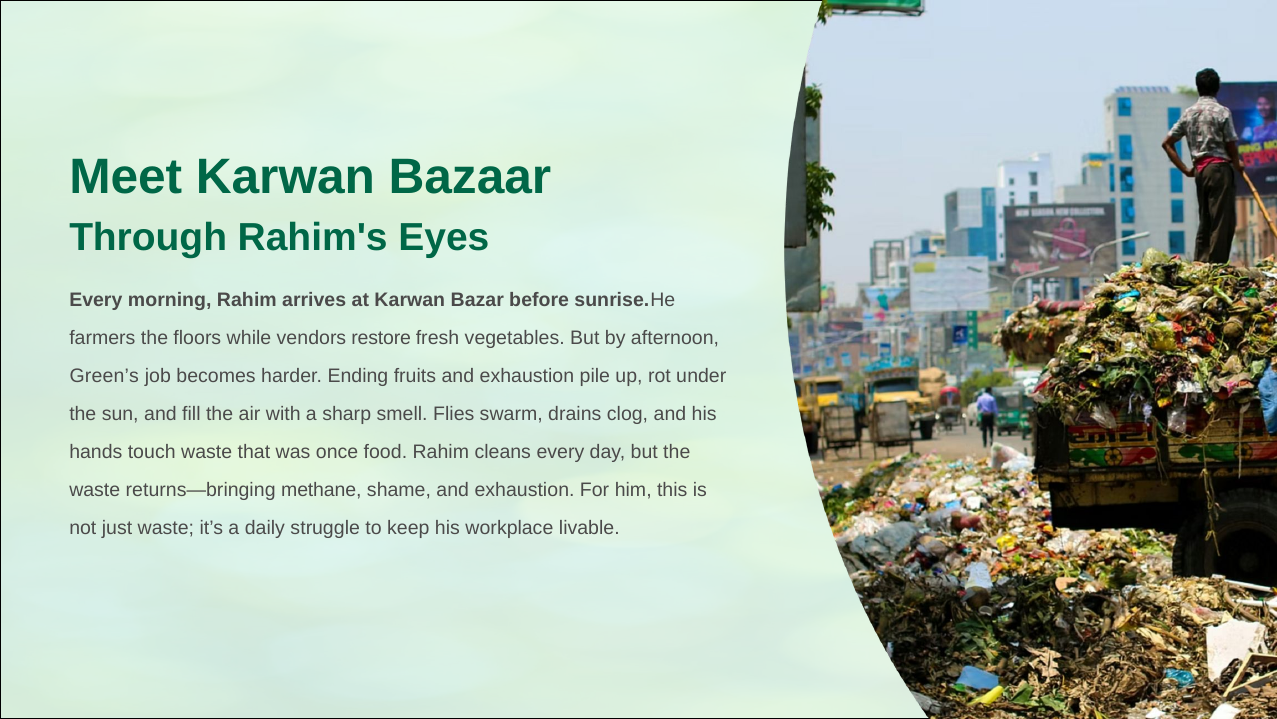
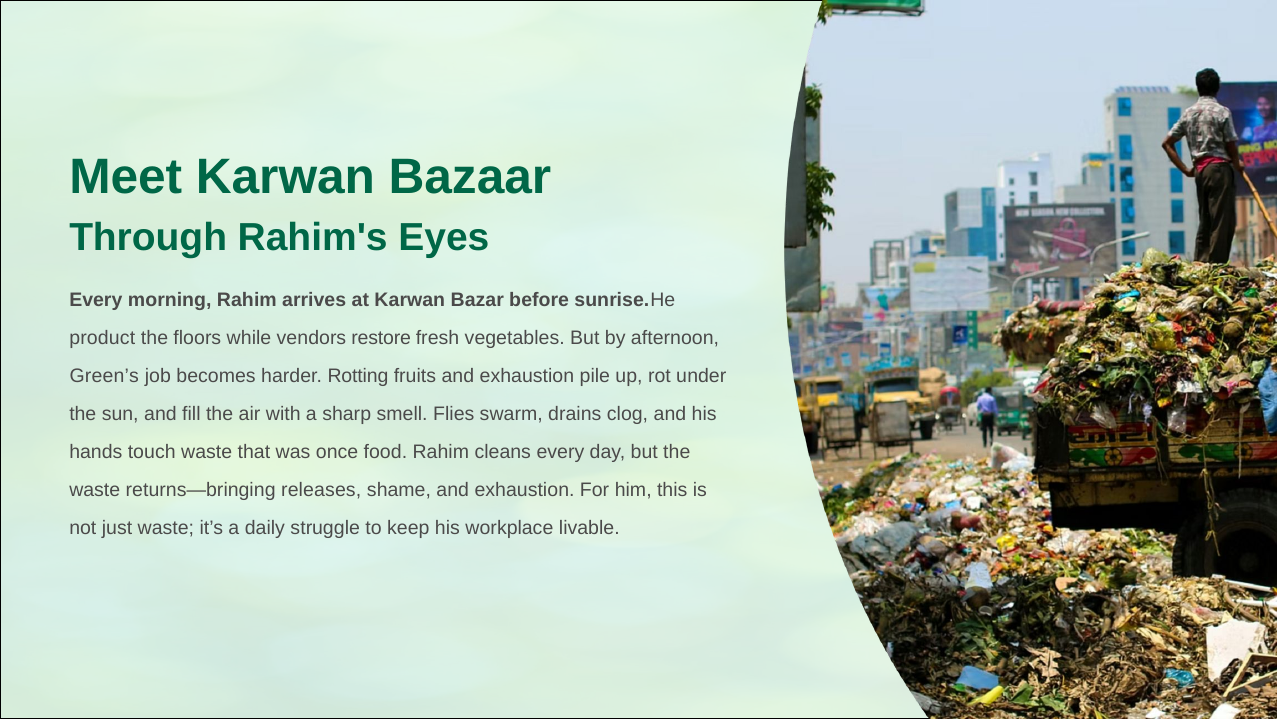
farmers: farmers -> product
Ending: Ending -> Rotting
methane: methane -> releases
